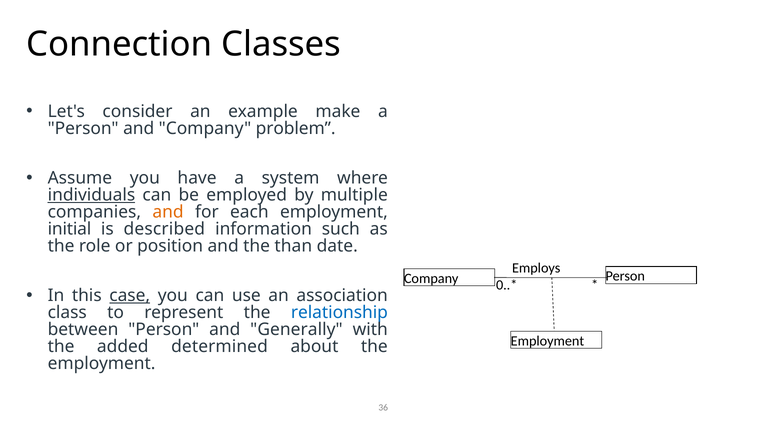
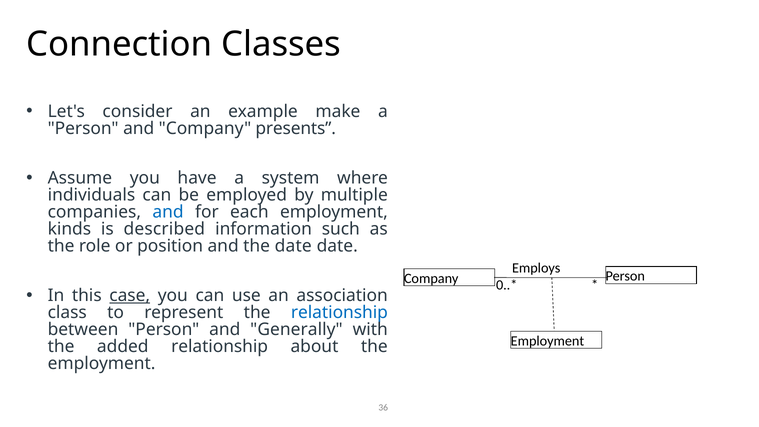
problem: problem -> presents
individuals underline: present -> none
and at (168, 212) colour: orange -> blue
initial: initial -> kinds
the than: than -> date
added determined: determined -> relationship
